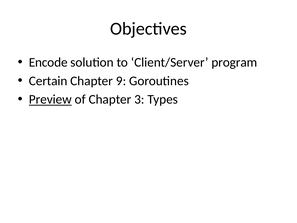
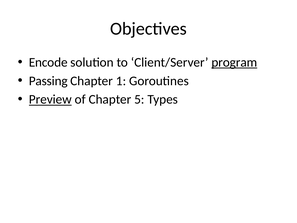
program underline: none -> present
Certain: Certain -> Passing
9: 9 -> 1
3: 3 -> 5
